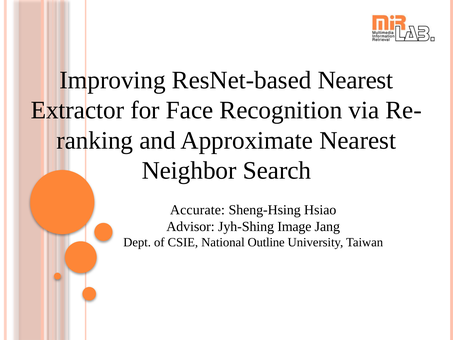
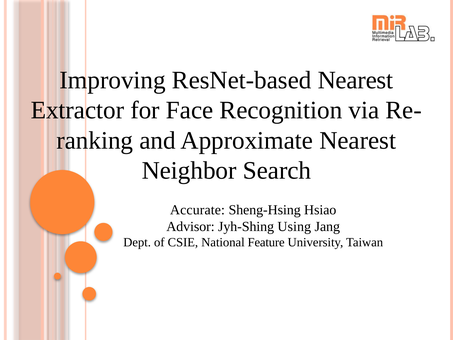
Image: Image -> Using
Outline: Outline -> Feature
